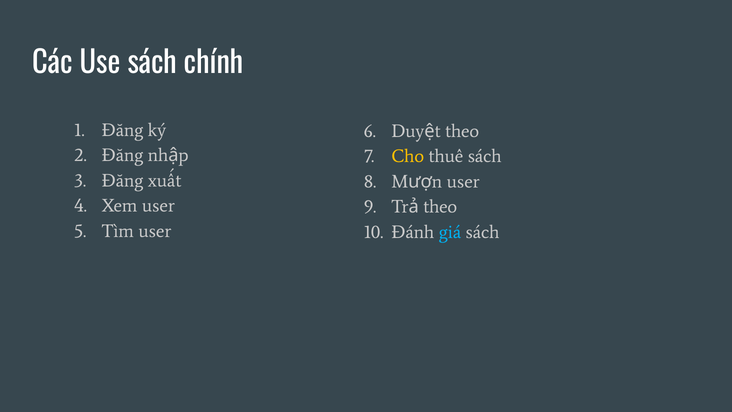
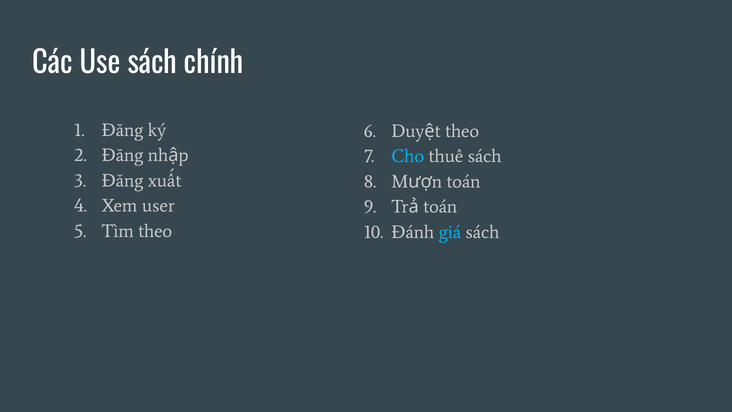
Cho colour: yellow -> light blue
user at (463, 181): user -> toán
theo at (440, 207): theo -> toán
Tìm user: user -> theo
